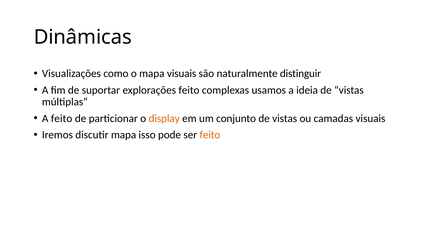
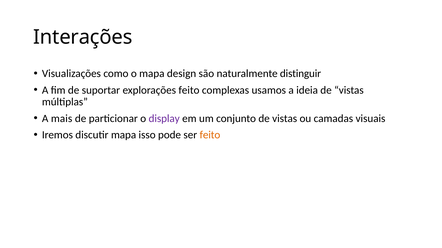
Dinâmicas: Dinâmicas -> Interações
mapa visuais: visuais -> design
A feito: feito -> mais
display colour: orange -> purple
